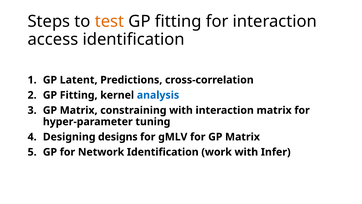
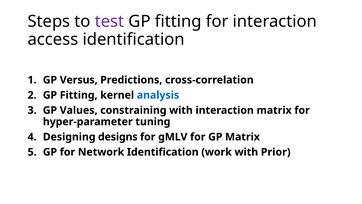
test colour: orange -> purple
Latent: Latent -> Versus
Matrix at (79, 110): Matrix -> Values
Infer: Infer -> Prior
